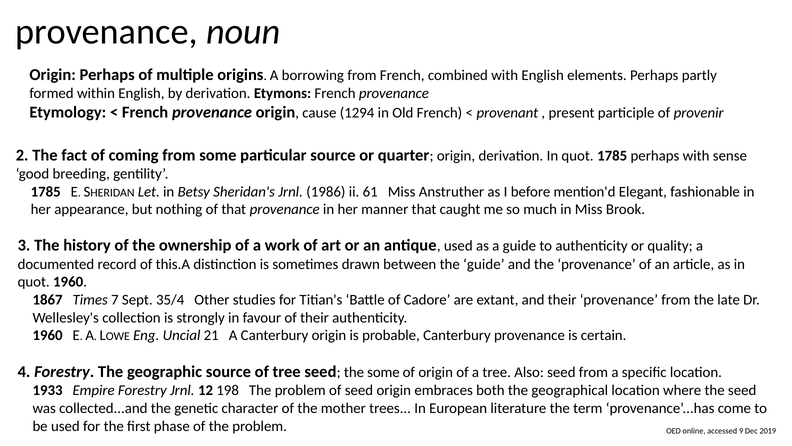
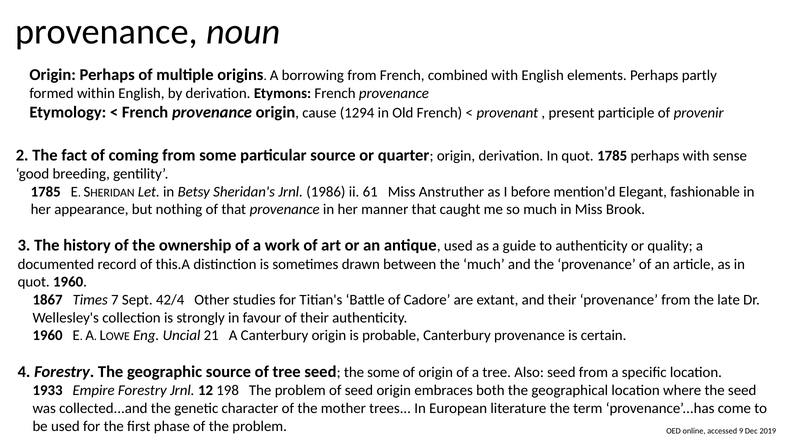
the guide: guide -> much
35/4: 35/4 -> 42/4
